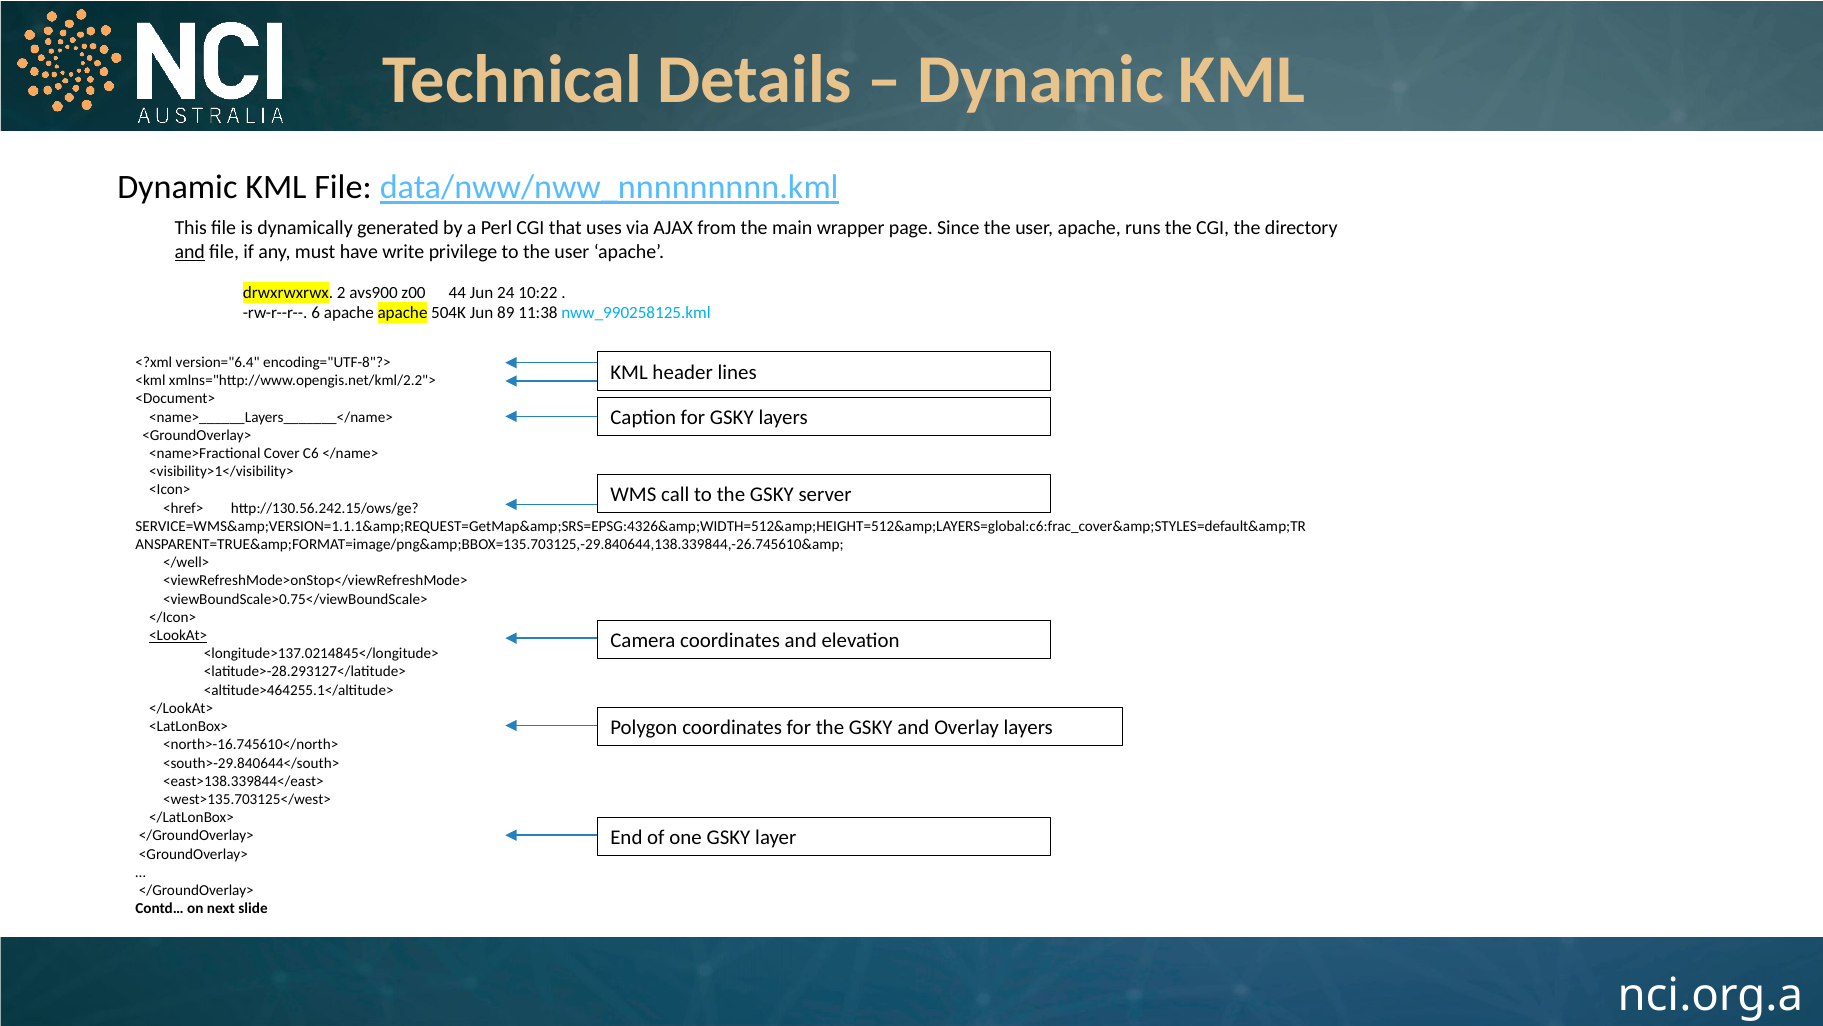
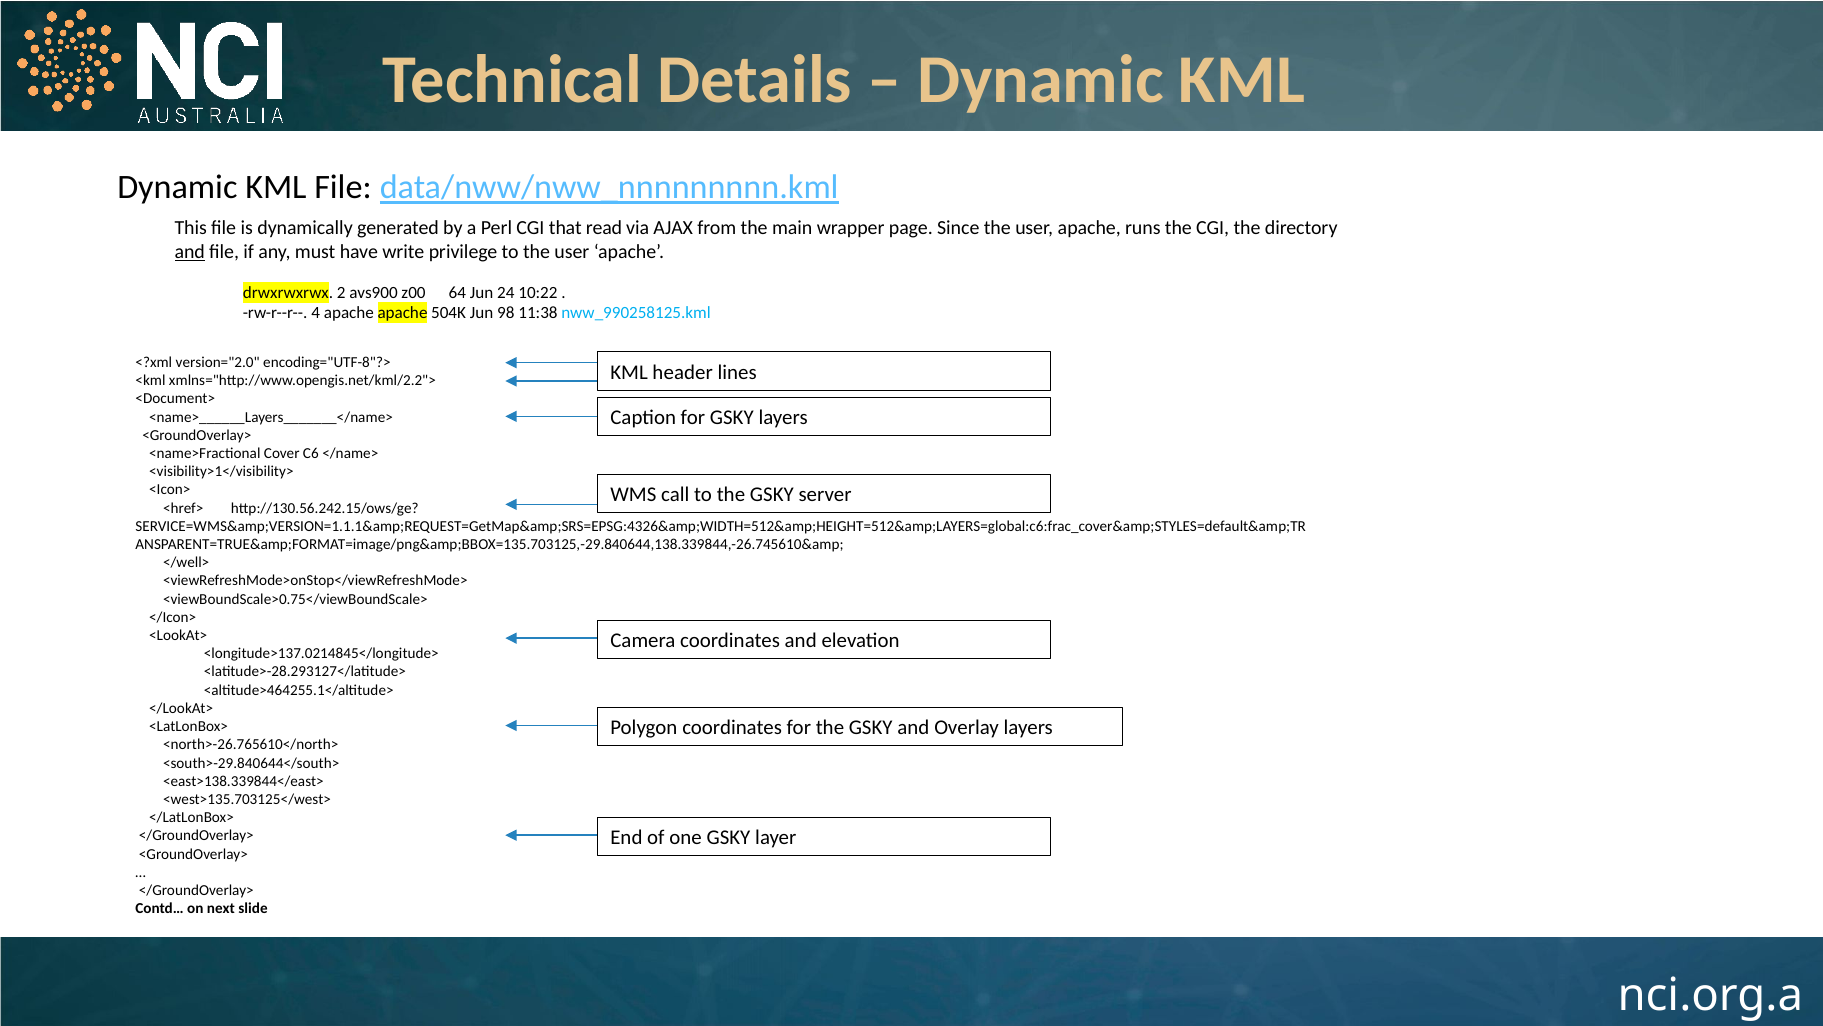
uses: uses -> read
44: 44 -> 64
6: 6 -> 4
89: 89 -> 98
version="6.4: version="6.4 -> version="2.0
<LookAt> underline: present -> none
<north>-16.745610</north>: <north>-16.745610</north> -> <north>-26.765610</north>
